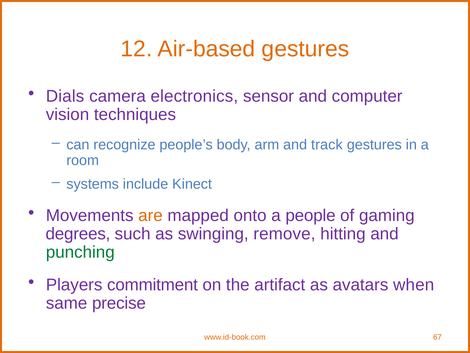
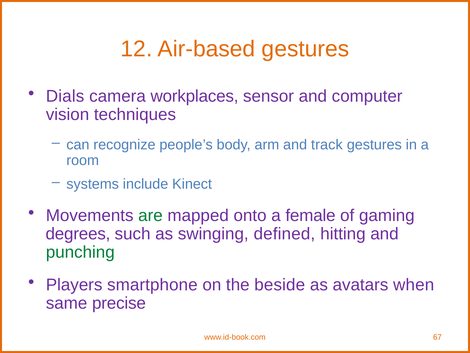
electronics: electronics -> workplaces
are colour: orange -> green
people: people -> female
remove: remove -> defined
commitment: commitment -> smartphone
artifact: artifact -> beside
